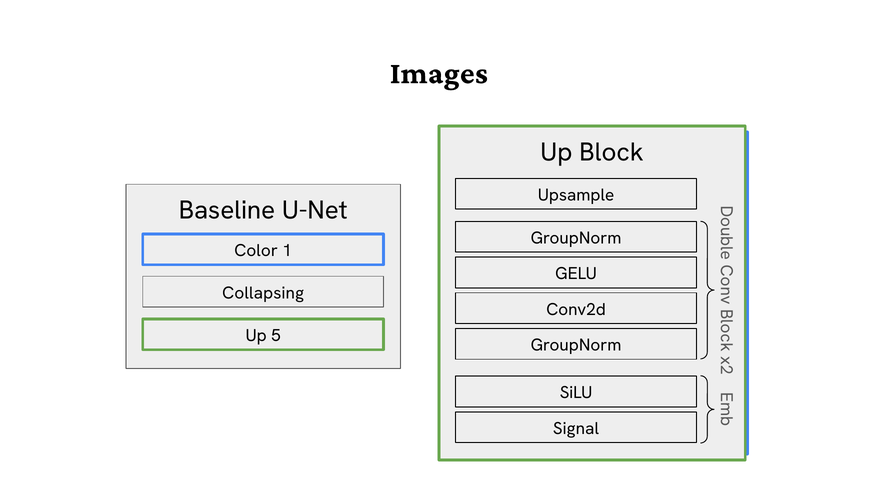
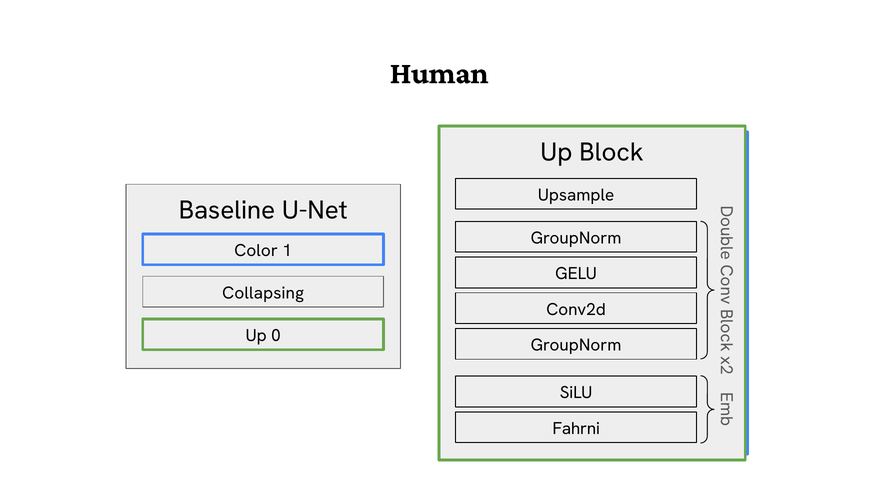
Images: Images -> Human
5: 5 -> 0
Signal: Signal -> Fahrni
